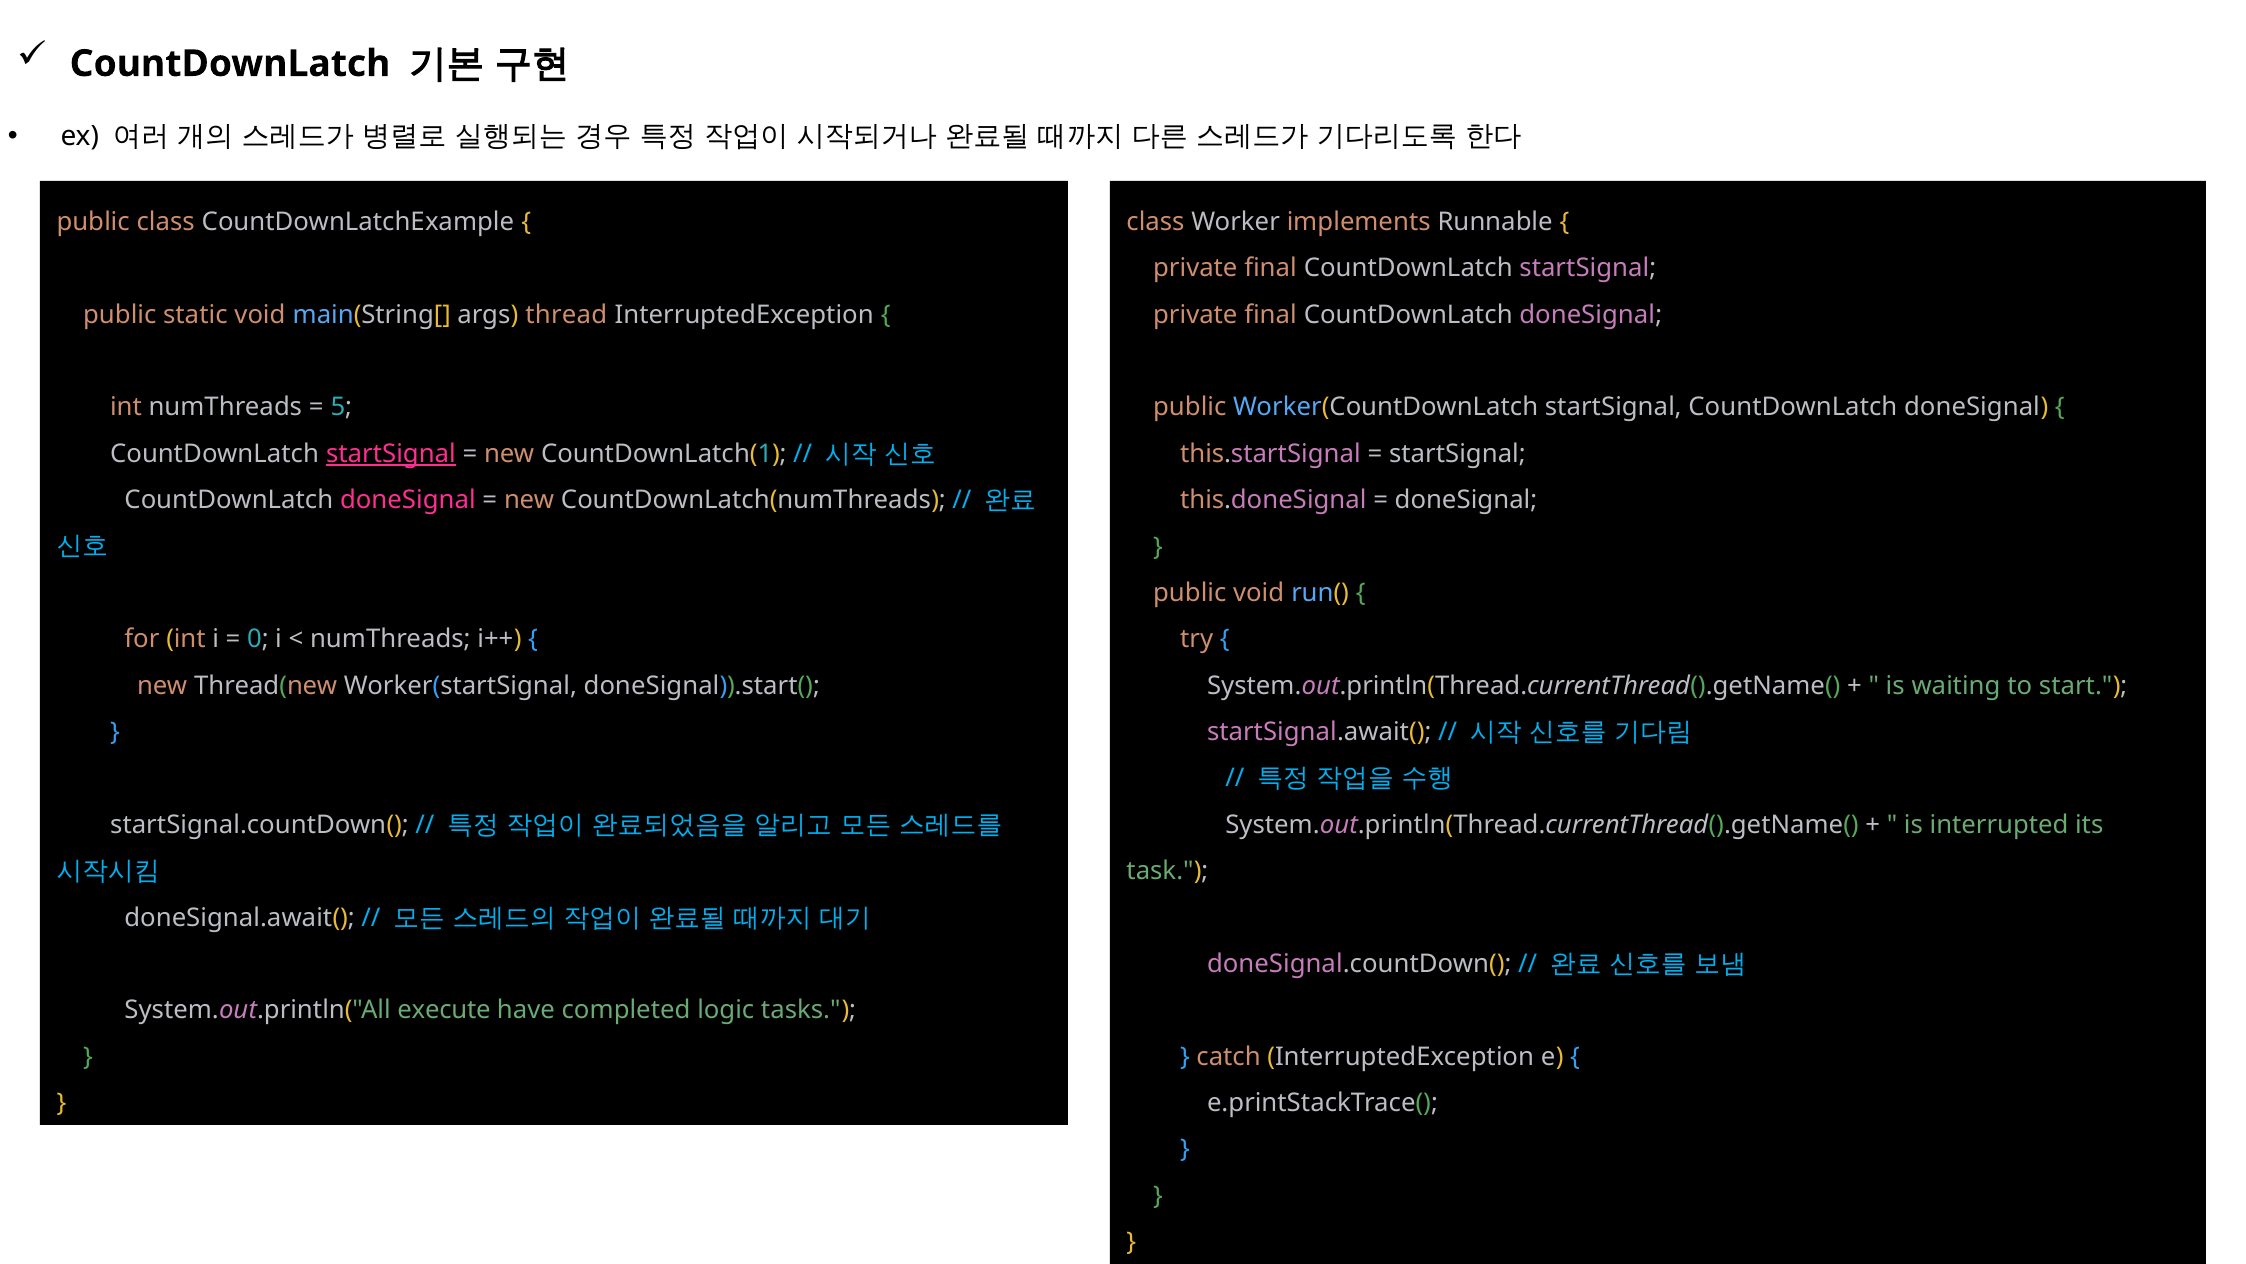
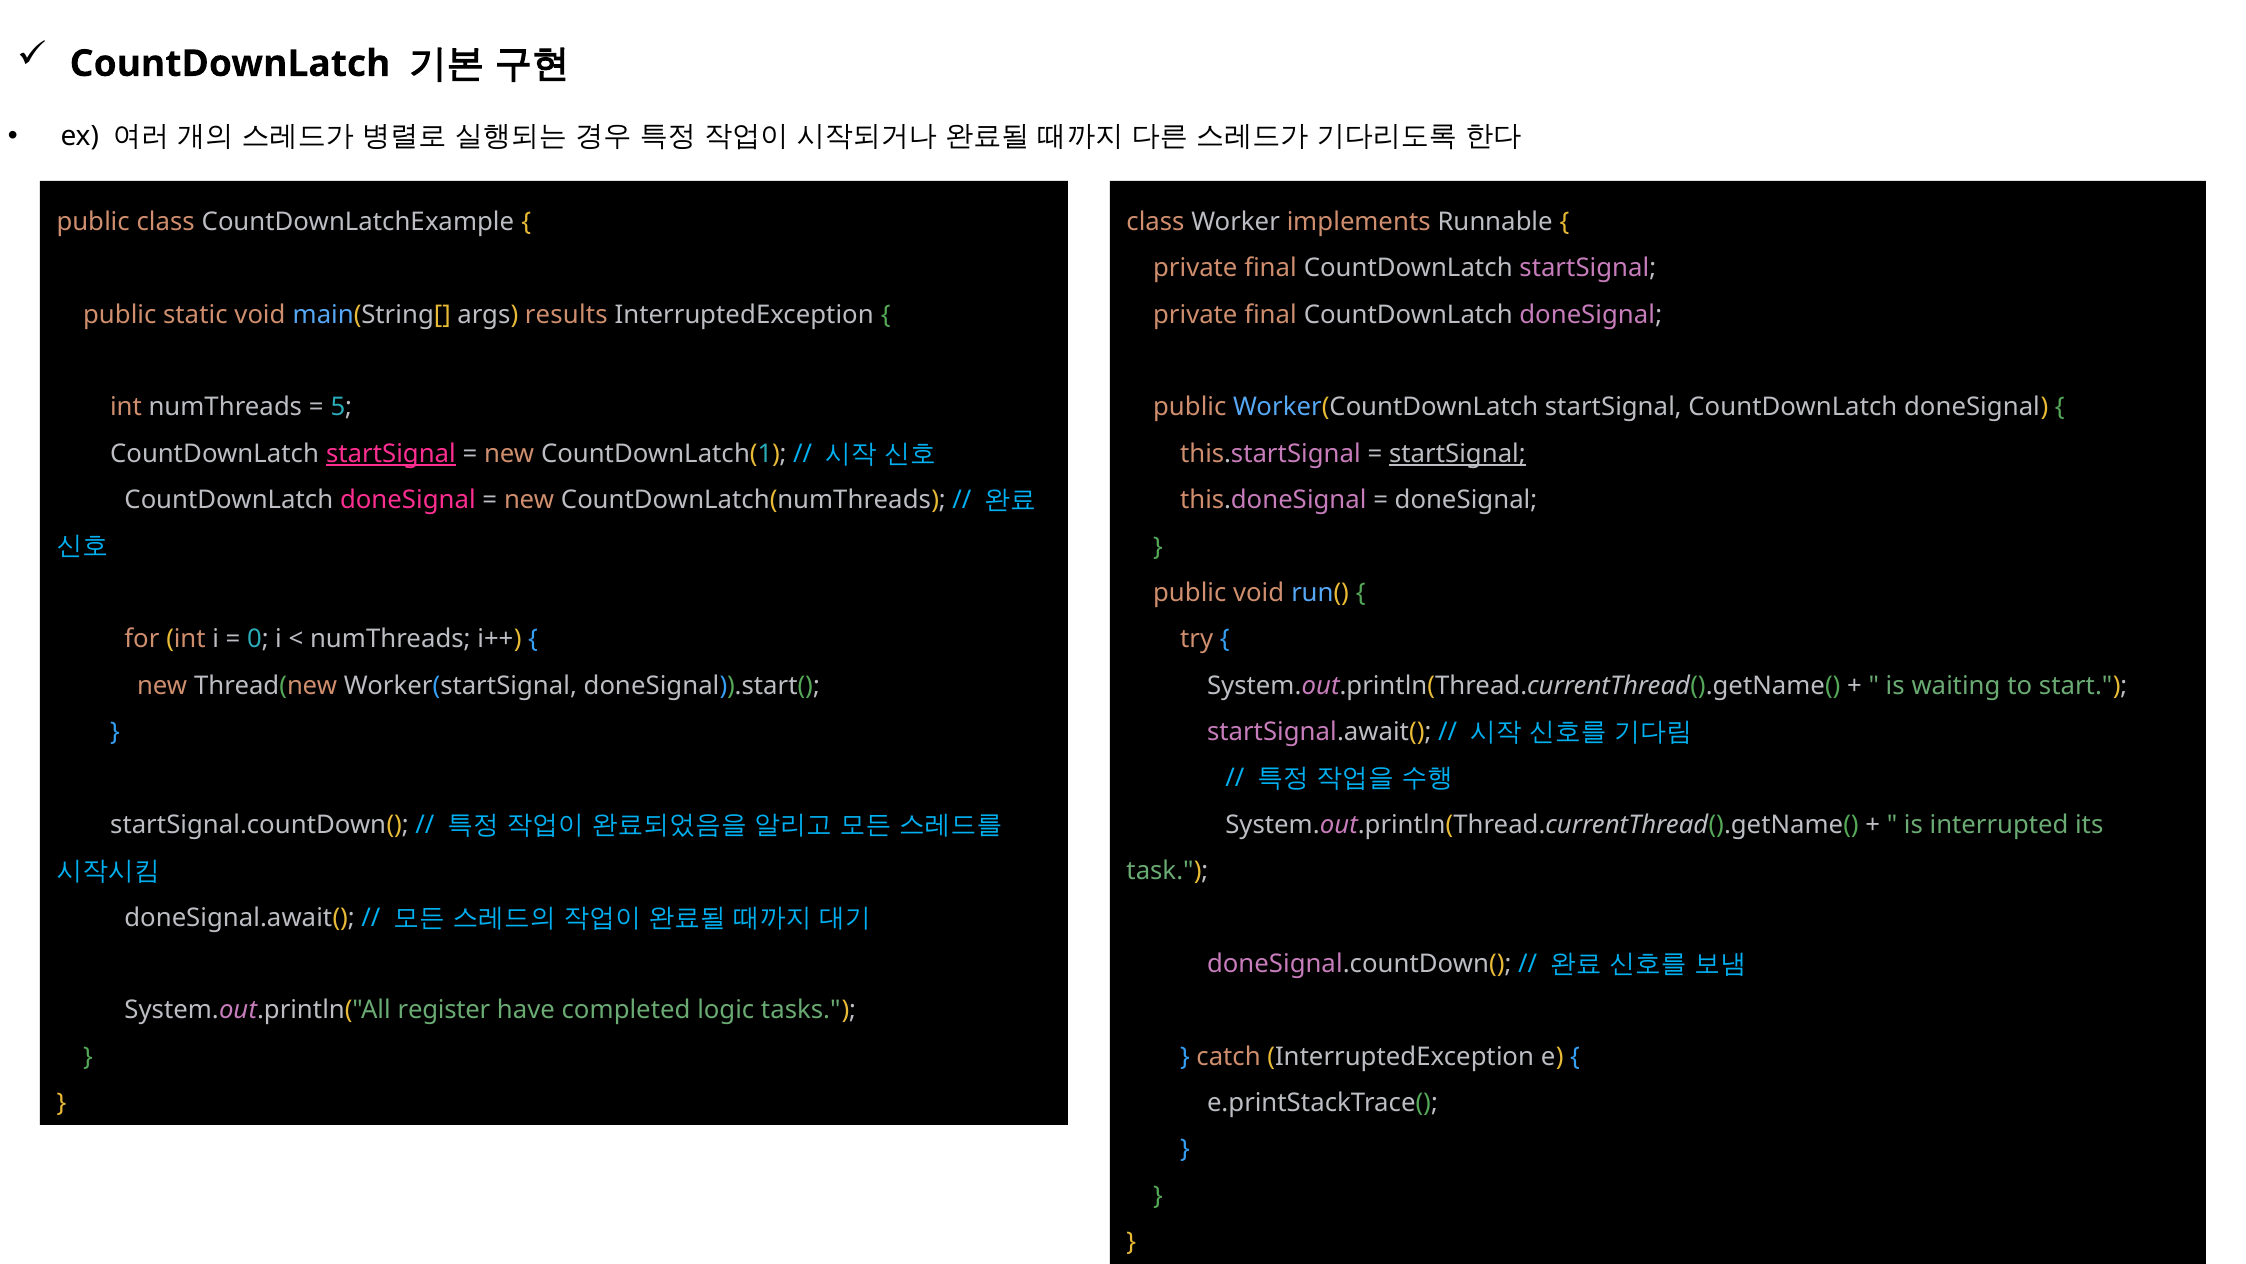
thread: thread -> results
startSignal at (1457, 454) underline: none -> present
execute: execute -> register
